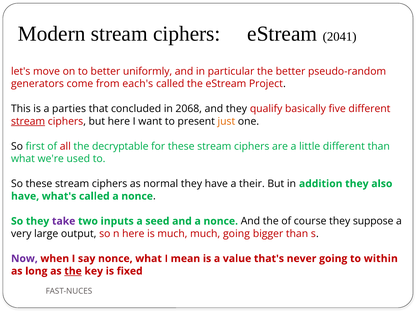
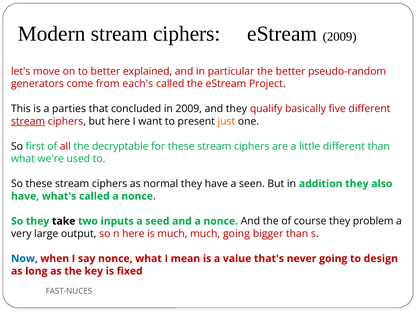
eStream 2041: 2041 -> 2009
uniformly: uniformly -> explained
in 2068: 2068 -> 2009
their: their -> seen
take colour: purple -> black
suppose: suppose -> problem
Now colour: purple -> blue
within: within -> design
the at (73, 271) underline: present -> none
